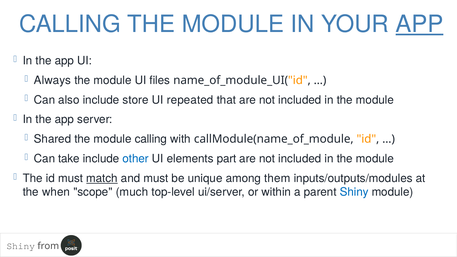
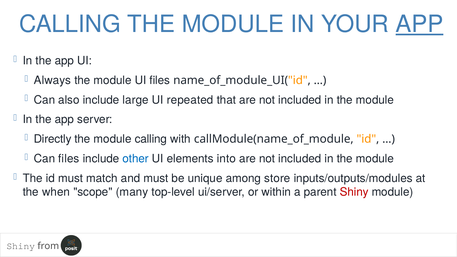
store: store -> large
Shared: Shared -> Directly
Can take: take -> files
part: part -> into
match underline: present -> none
them: them -> store
much: much -> many
Shiny at (354, 192) colour: blue -> red
